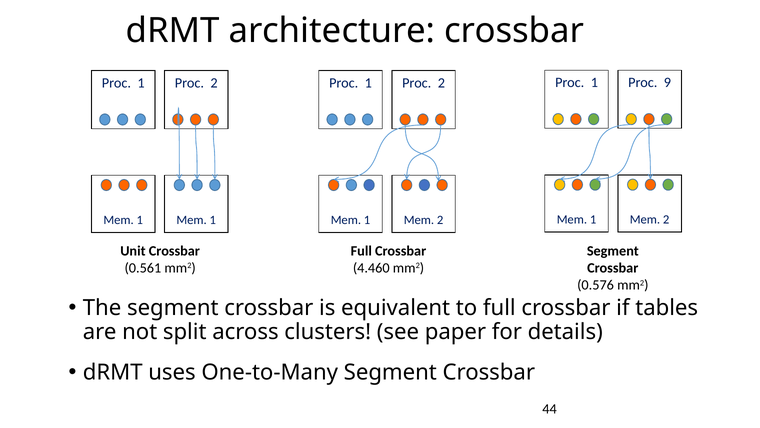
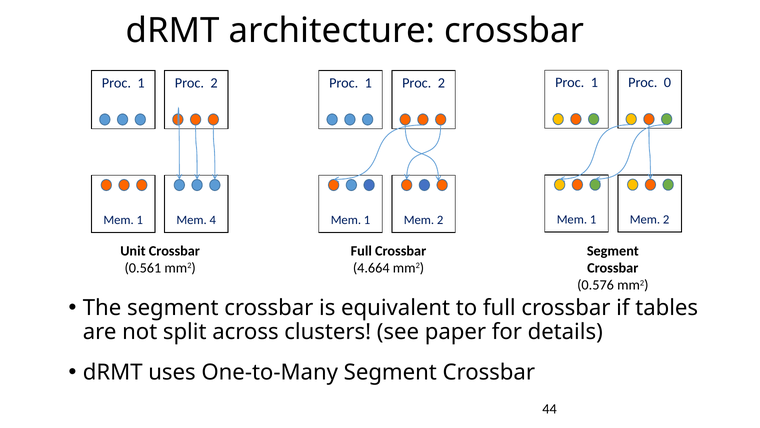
9: 9 -> 0
1 at (213, 220): 1 -> 4
4.460: 4.460 -> 4.664
